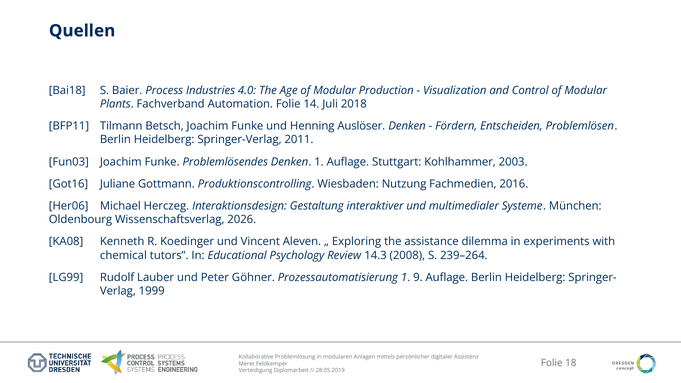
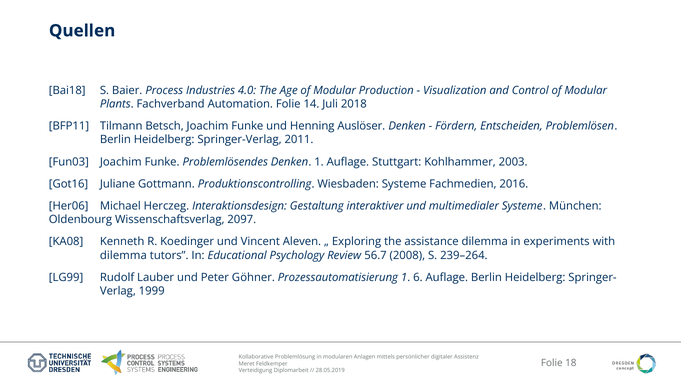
Wiesbaden Nutzung: Nutzung -> Systeme
2026: 2026 -> 2097
chemical at (123, 255): chemical -> dilemma
14.3: 14.3 -> 56.7
9: 9 -> 6
